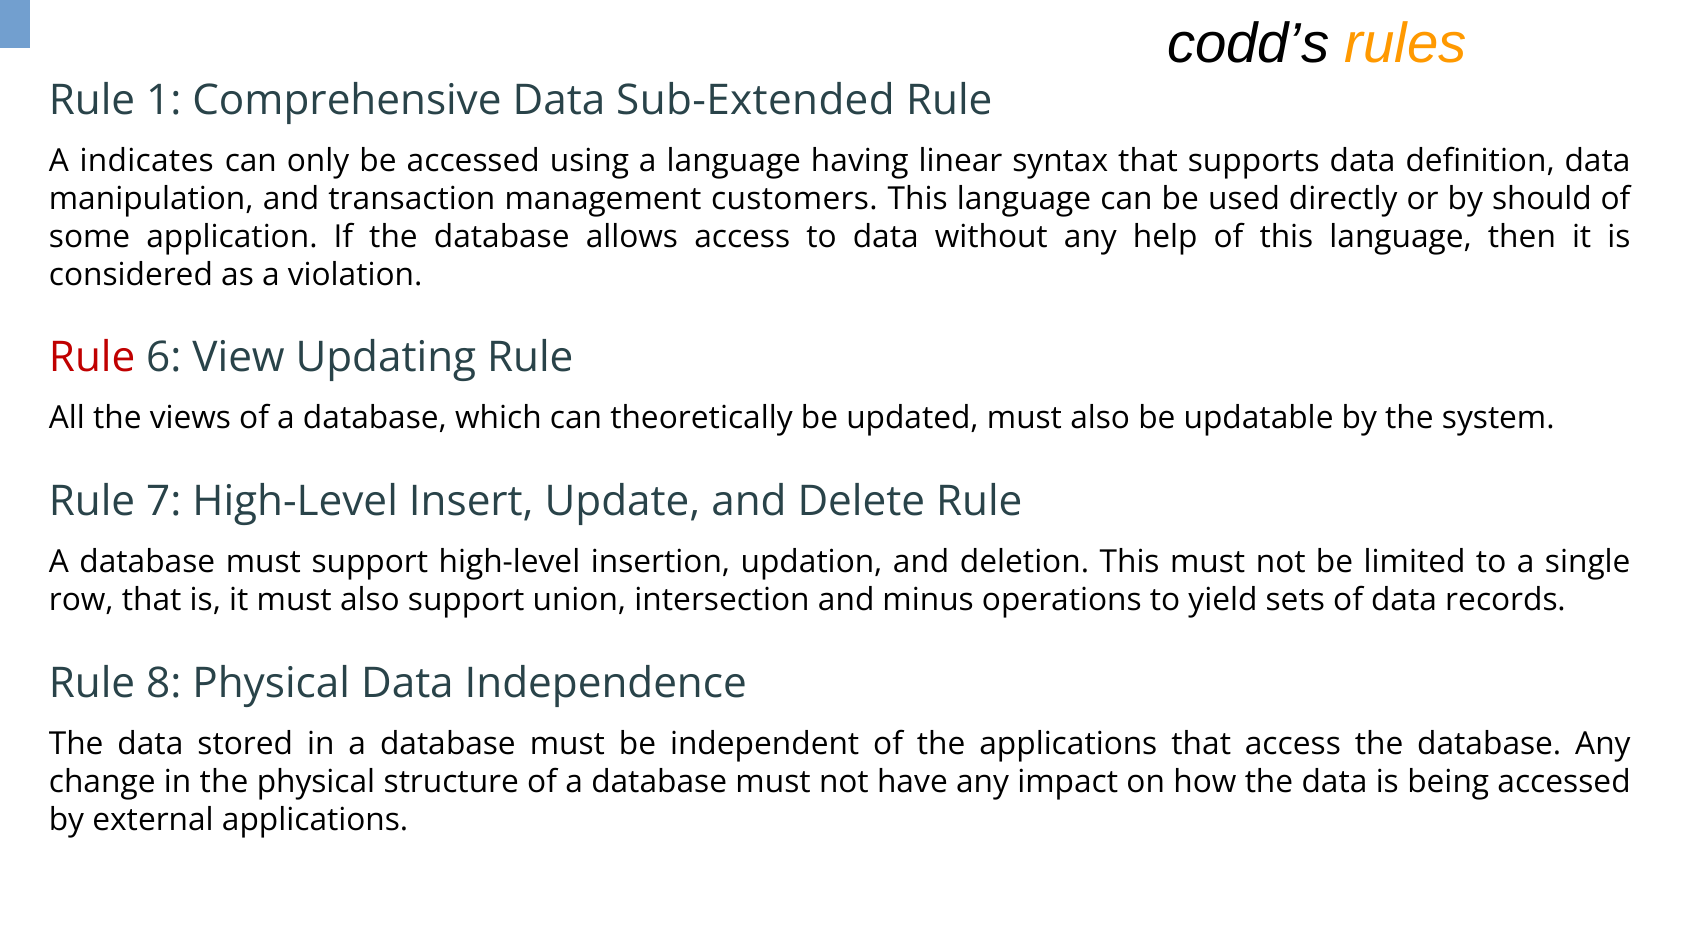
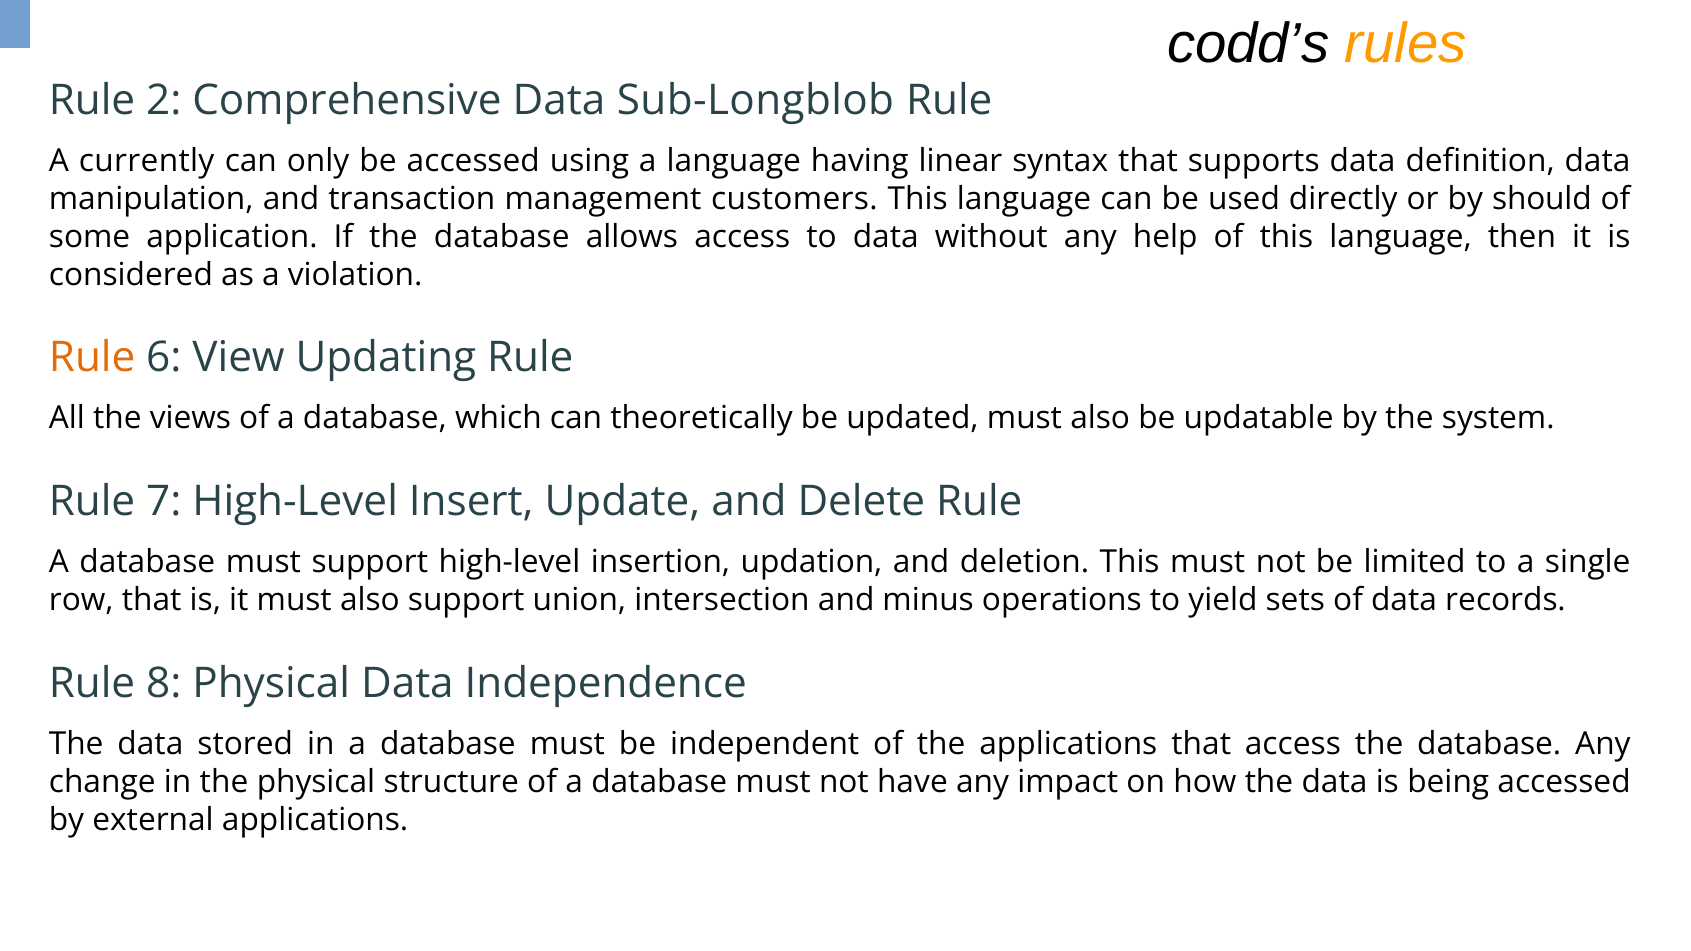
1: 1 -> 2
Sub-Extended: Sub-Extended -> Sub-Longblob
indicates: indicates -> currently
Rule at (92, 358) colour: red -> orange
